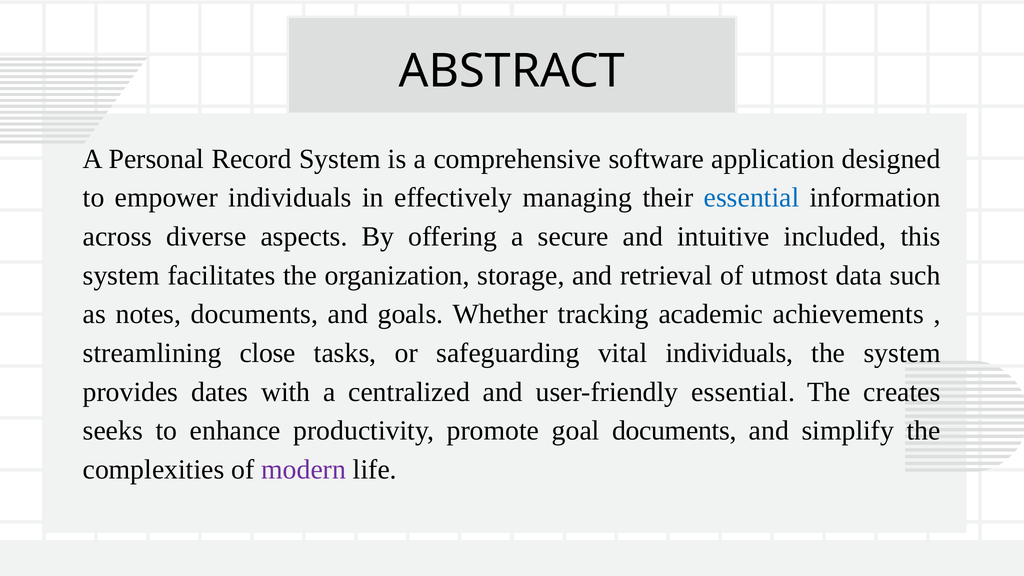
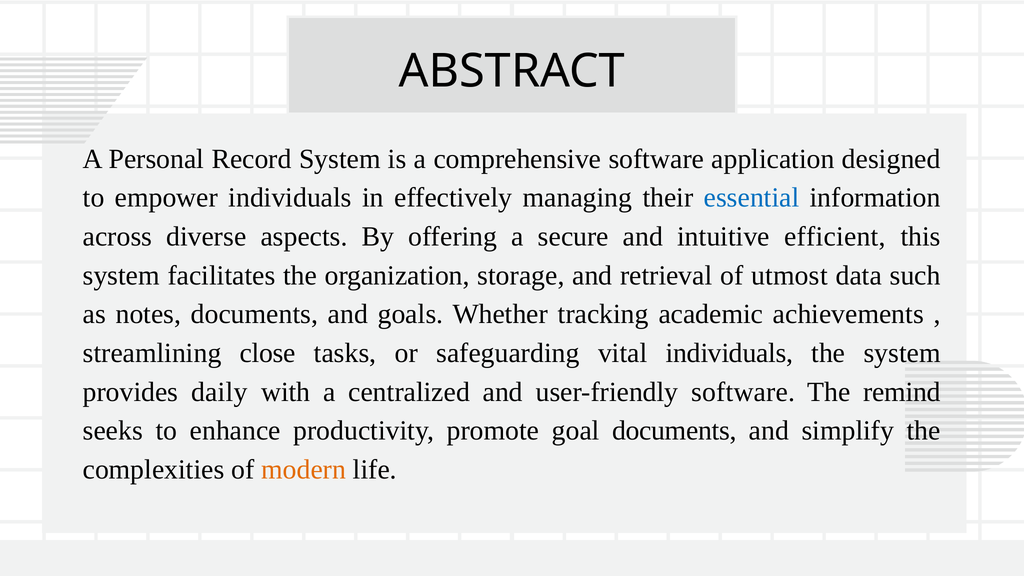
included: included -> efficient
dates: dates -> daily
user-friendly essential: essential -> software
creates: creates -> remind
modern colour: purple -> orange
